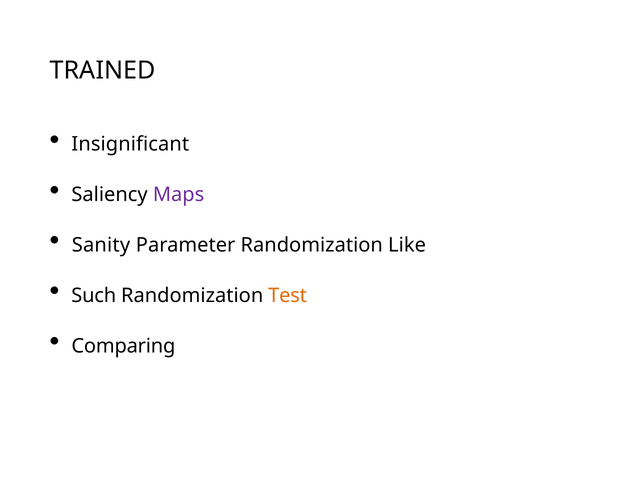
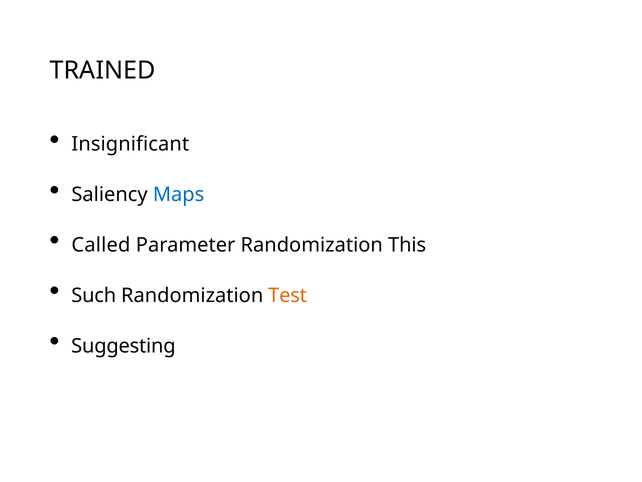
Maps colour: purple -> blue
Sanity: Sanity -> Called
Like: Like -> This
Comparing: Comparing -> Suggesting
